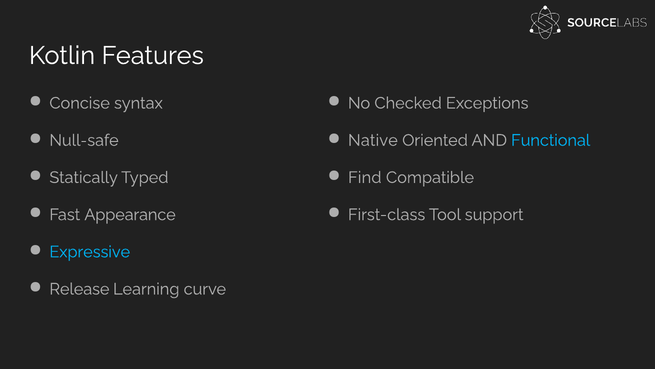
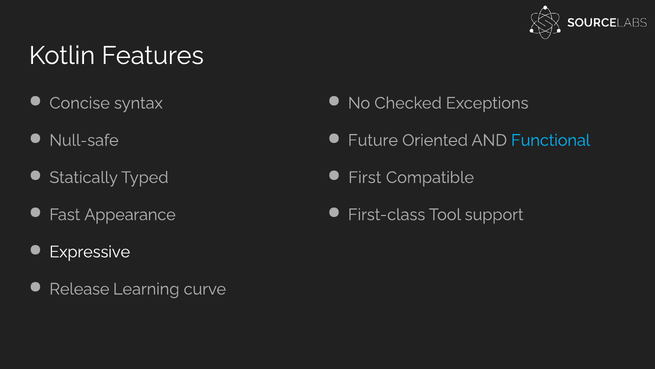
Native: Native -> Future
Find: Find -> First
Expressive colour: light blue -> white
